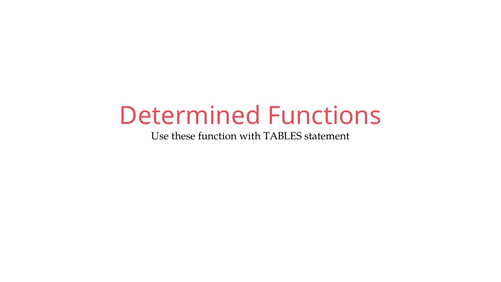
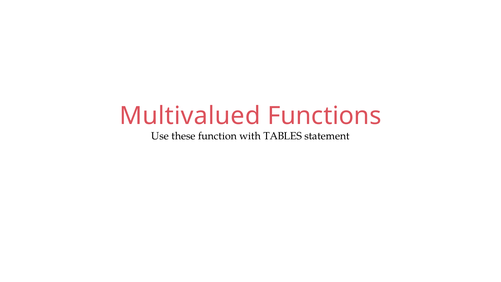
Determined: Determined -> Multivalued
